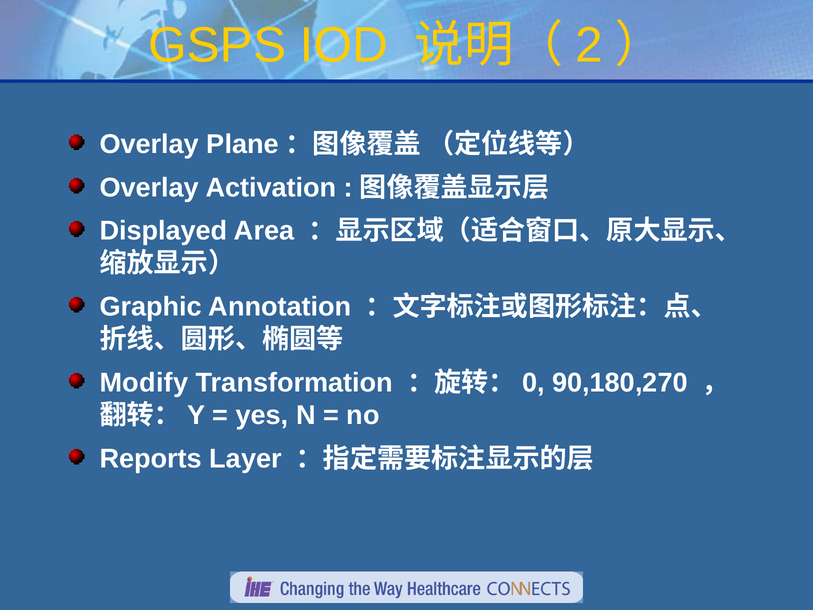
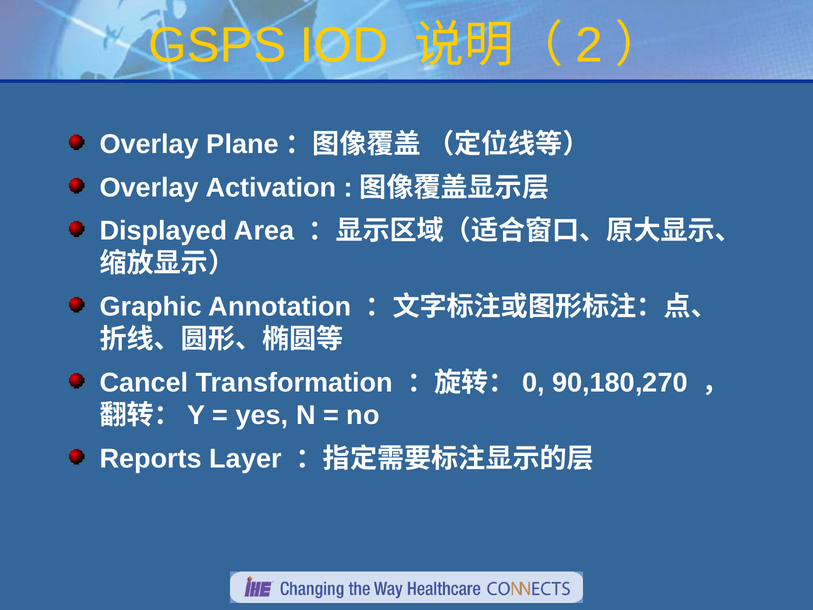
Modify: Modify -> Cancel
